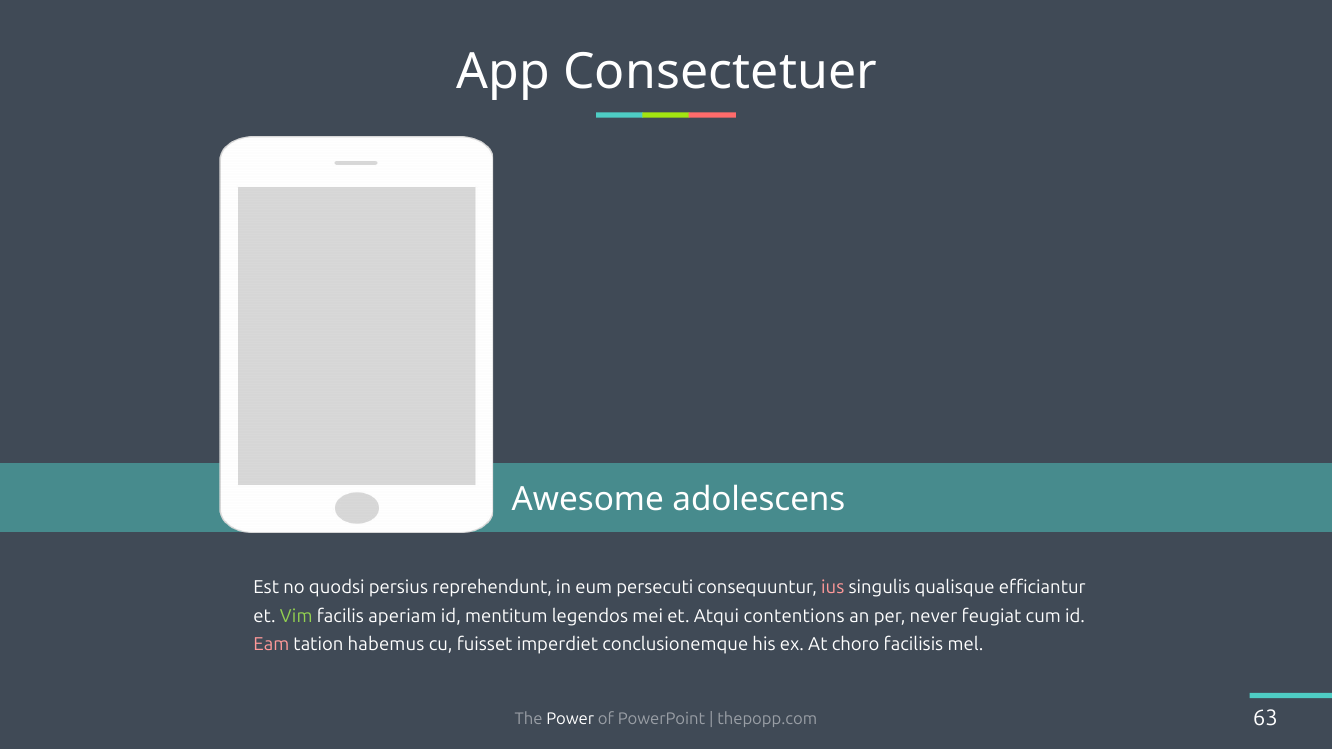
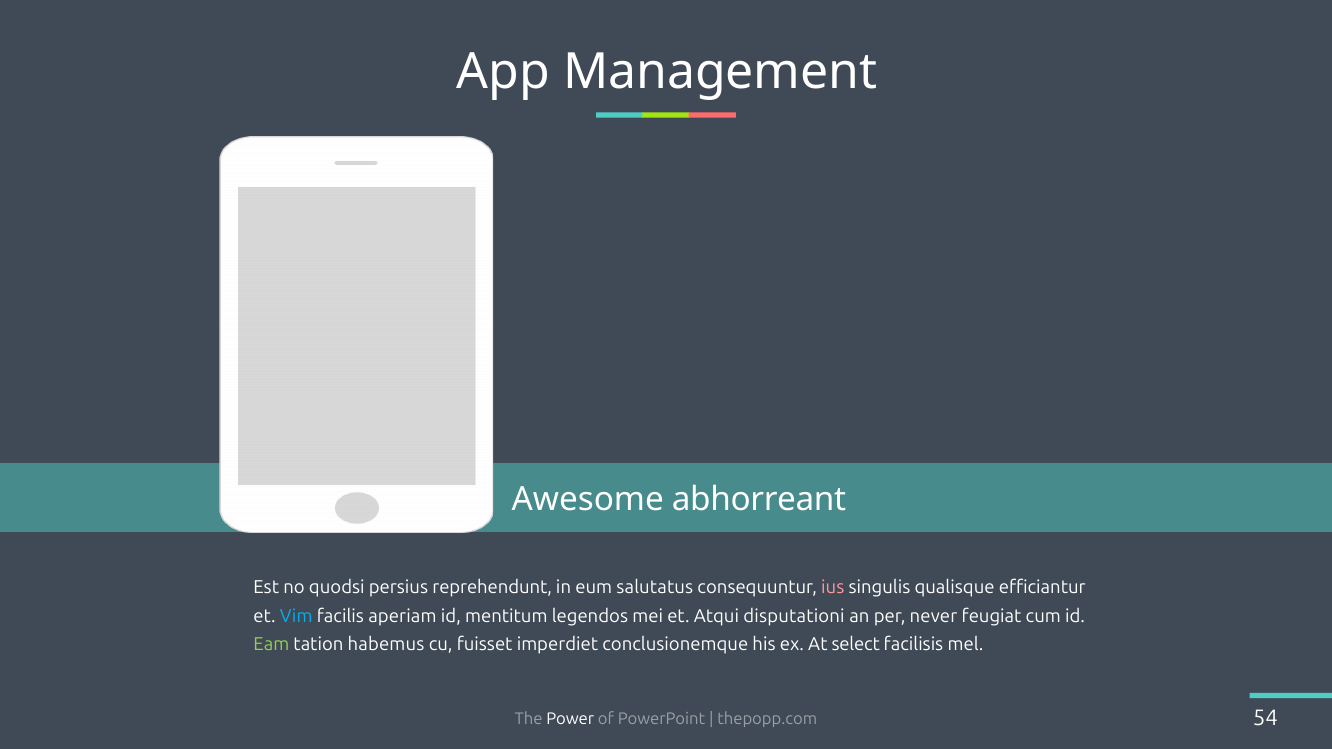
Consectetuer: Consectetuer -> Management
adolescens: adolescens -> abhorreant
persecuti: persecuti -> salutatus
Vim colour: light green -> light blue
contentions: contentions -> disputationi
Eam colour: pink -> light green
choro: choro -> select
63: 63 -> 54
